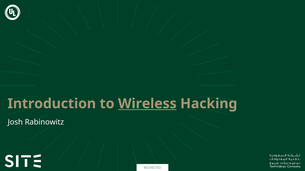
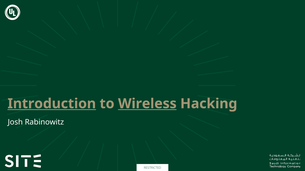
Introduction underline: none -> present
